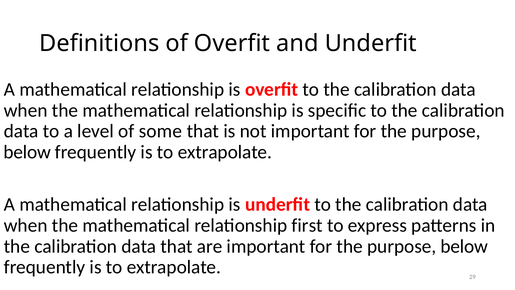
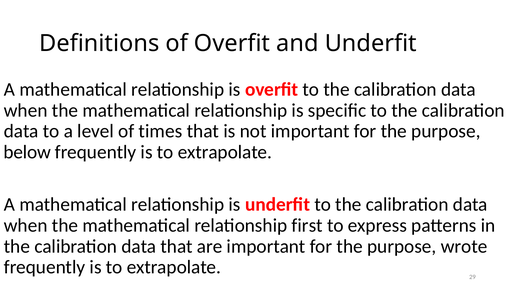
some: some -> times
below at (464, 246): below -> wrote
